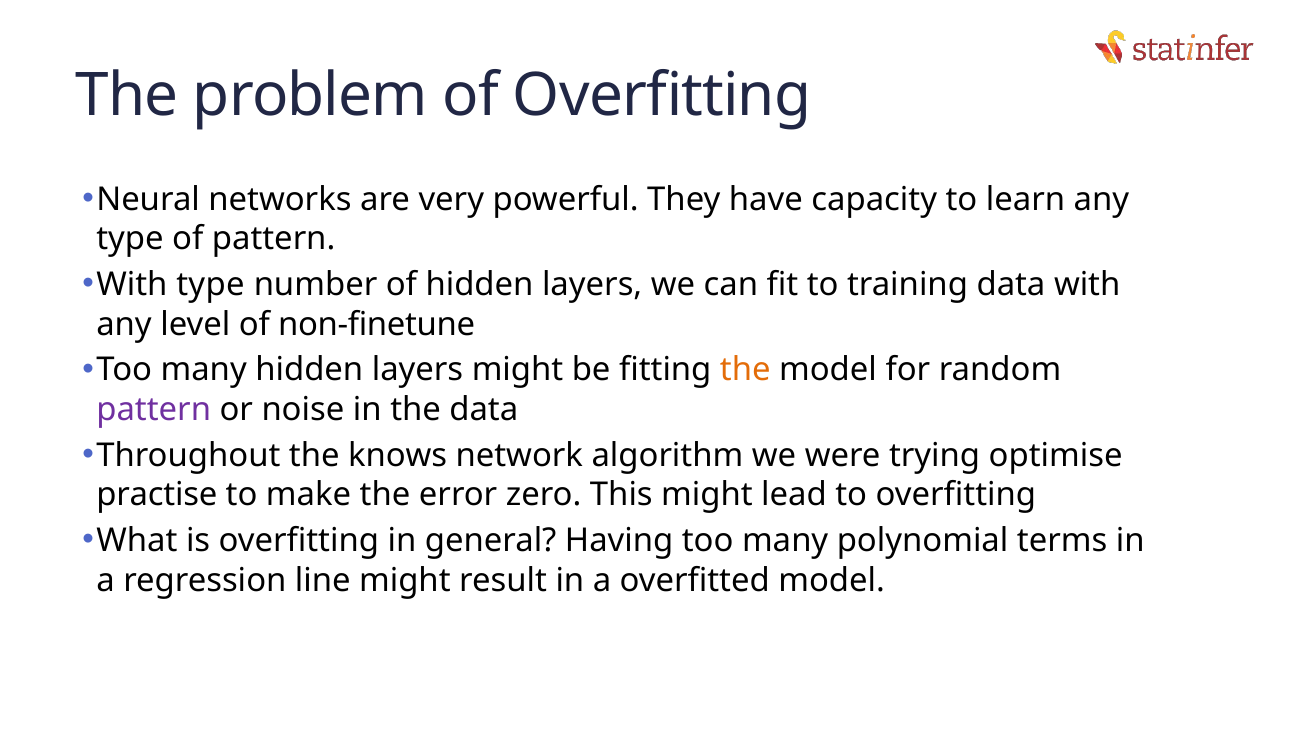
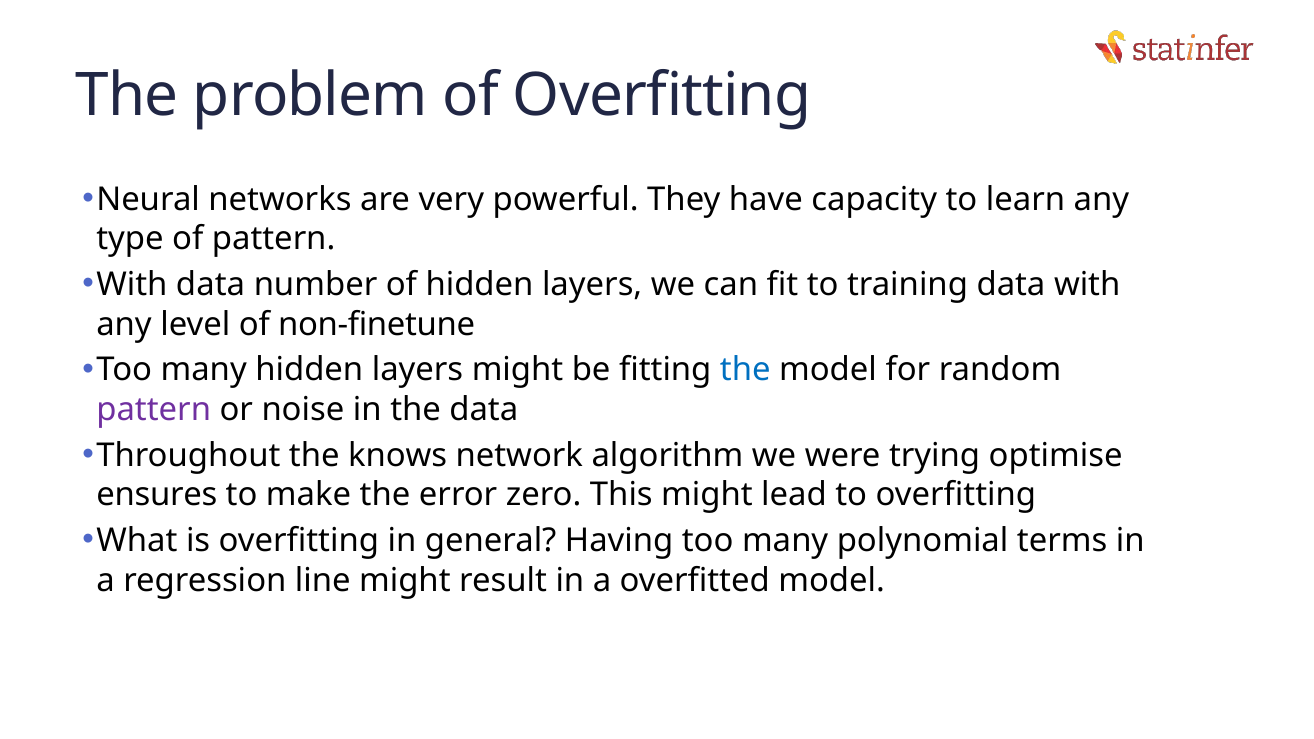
With type: type -> data
the at (745, 370) colour: orange -> blue
practise: practise -> ensures
